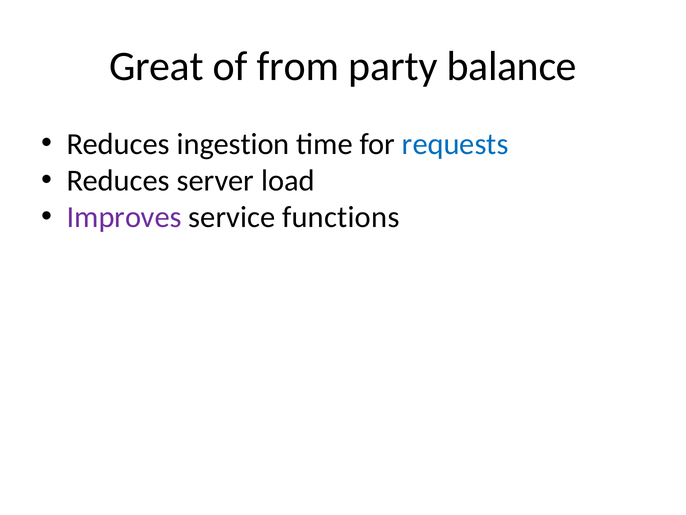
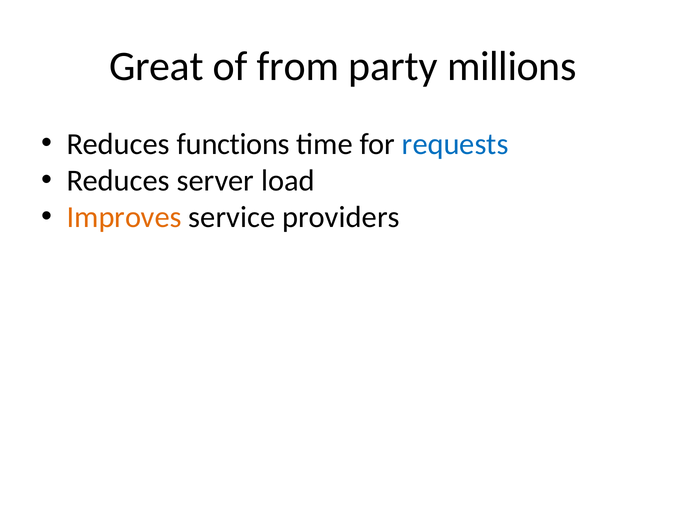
balance: balance -> millions
ingestion: ingestion -> functions
Improves colour: purple -> orange
functions: functions -> providers
